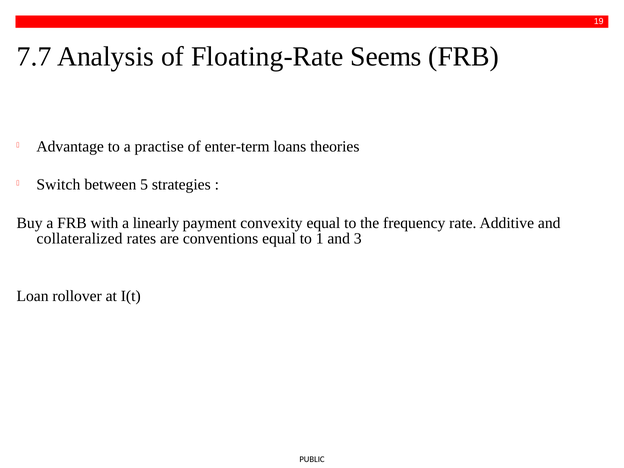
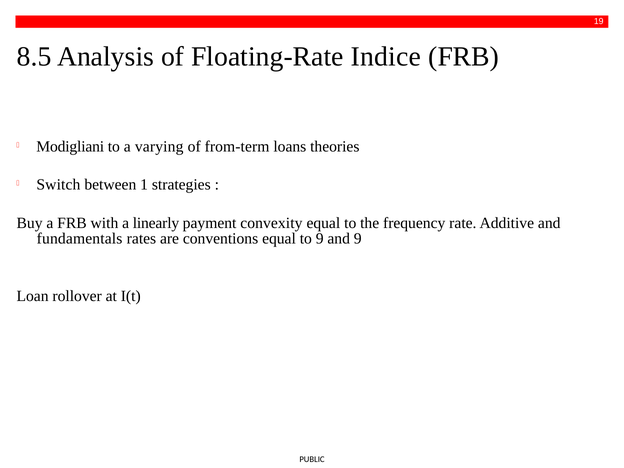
7.7: 7.7 -> 8.5
Seems: Seems -> Indice
Advantage: Advantage -> Modigliani
practise: practise -> varying
enter-term: enter-term -> from-term
5: 5 -> 1
collateralized: collateralized -> fundamentals
to 1: 1 -> 9
and 3: 3 -> 9
